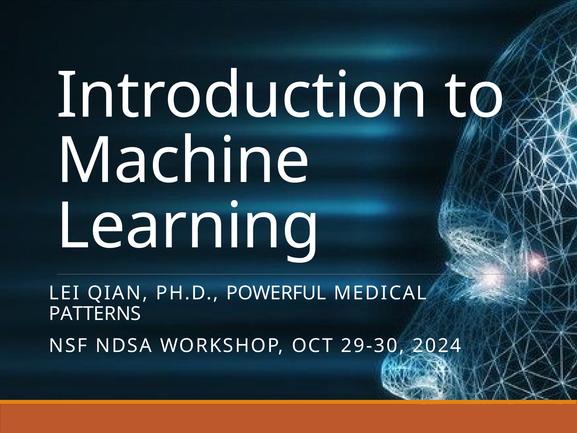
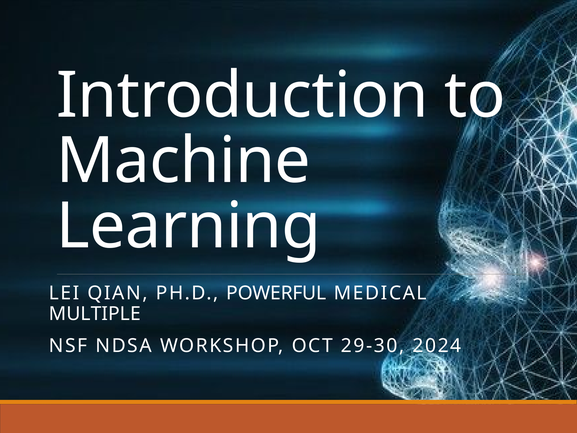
PATTERNS: PATTERNS -> MULTIPLE
